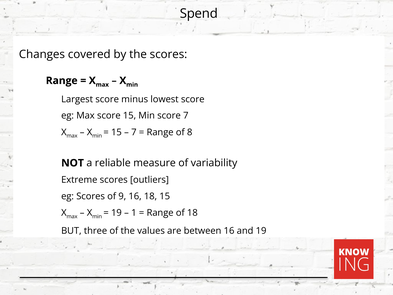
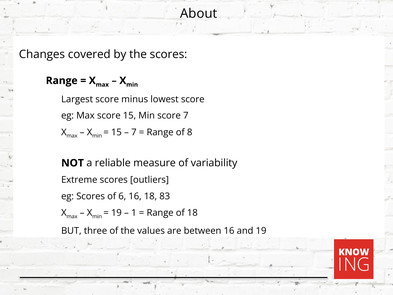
Spend: Spend -> About
9: 9 -> 6
18 15: 15 -> 83
